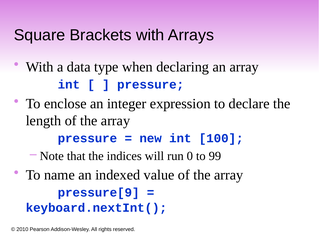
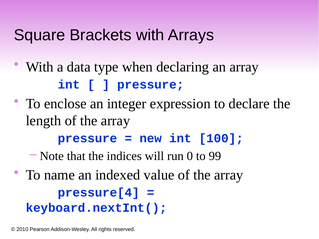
pressure[9: pressure[9 -> pressure[4
